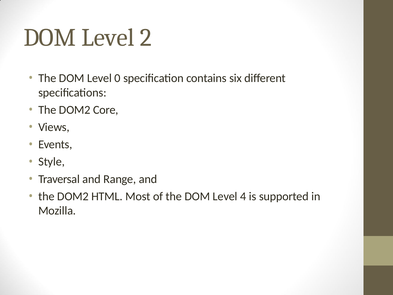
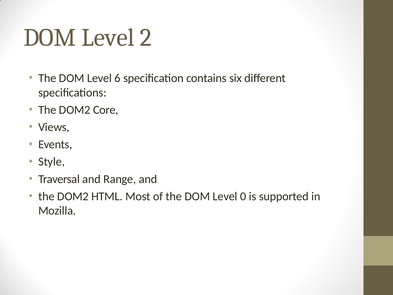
0: 0 -> 6
4: 4 -> 0
